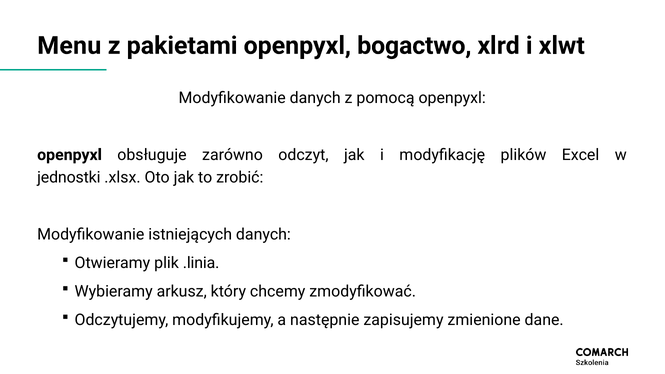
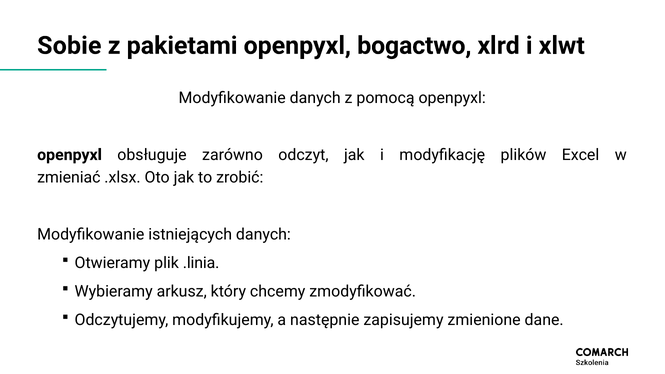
Menu: Menu -> Sobie
jednostki: jednostki -> zmieniać
